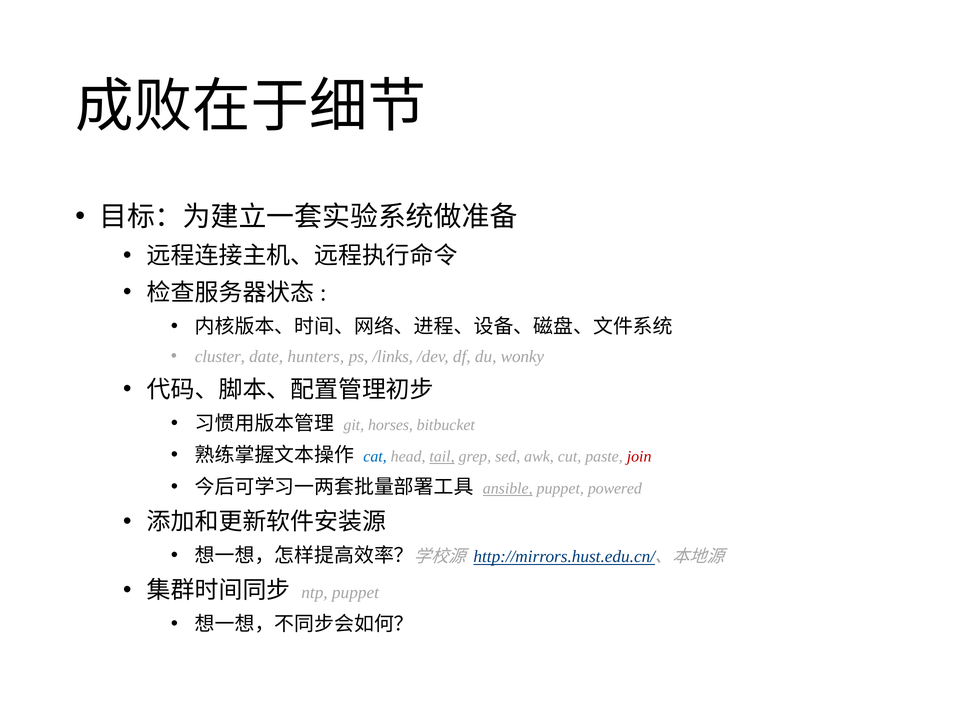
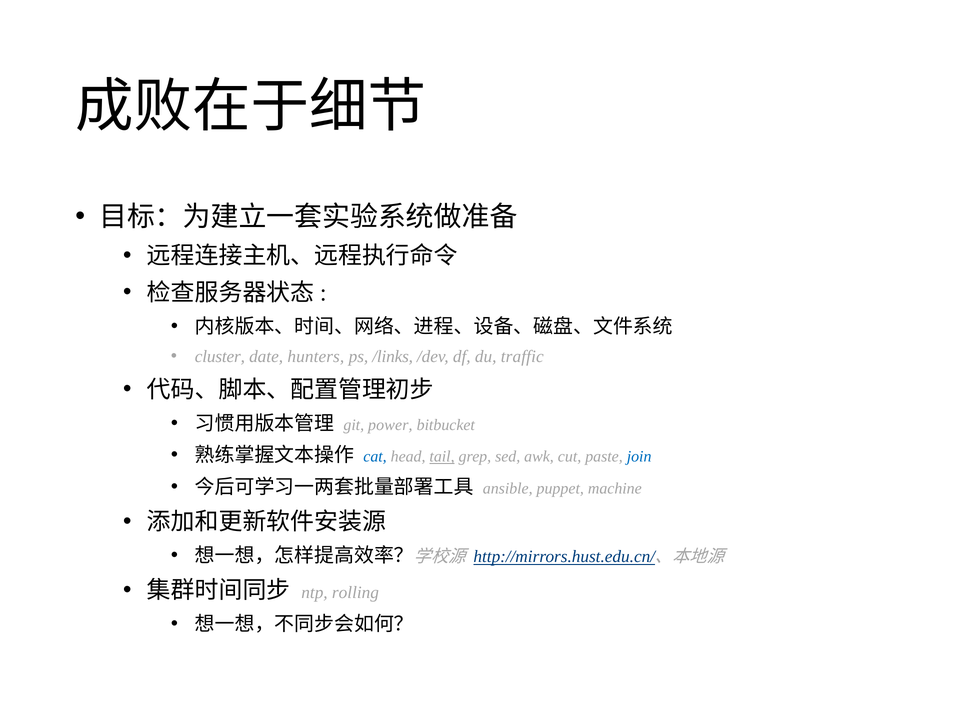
wonky: wonky -> traffic
horses: horses -> power
join colour: red -> blue
ansible underline: present -> none
powered: powered -> machine
ntp puppet: puppet -> rolling
